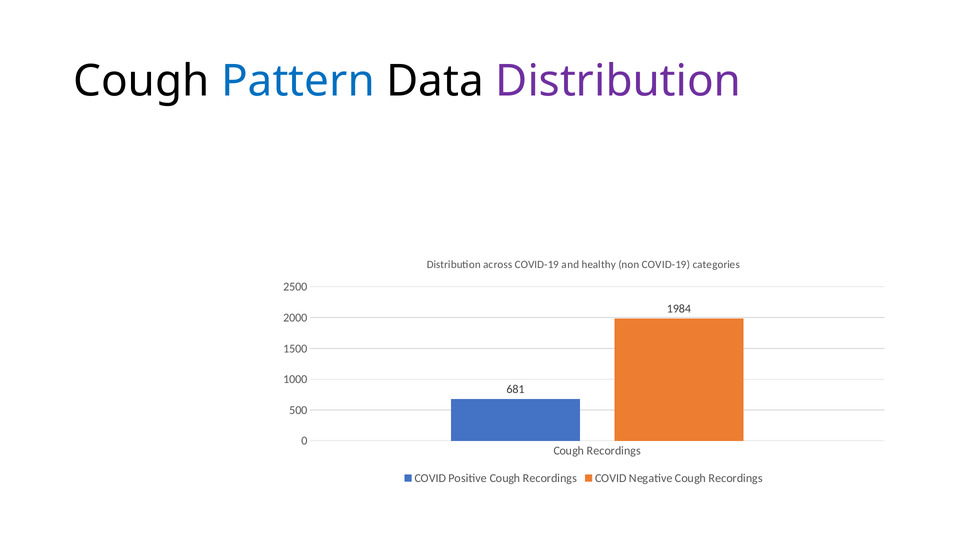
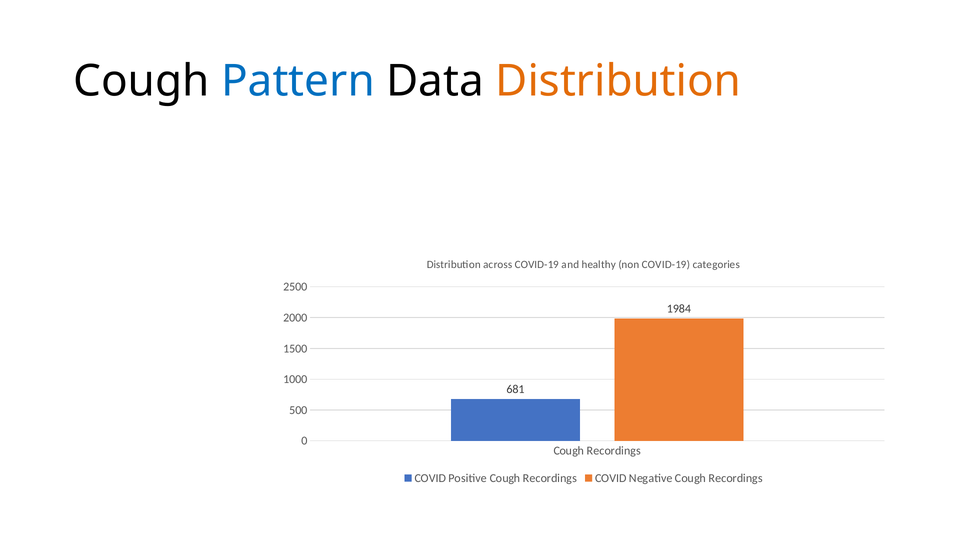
Distribution at (618, 81) colour: purple -> orange
